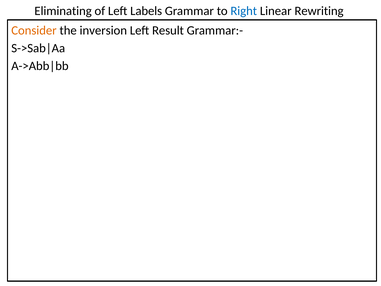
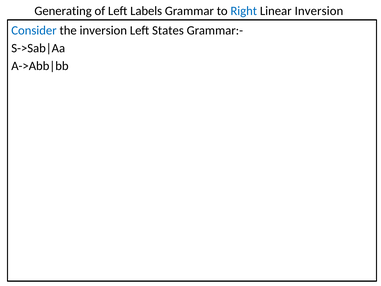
Eliminating: Eliminating -> Generating
Linear Rewriting: Rewriting -> Inversion
Consider colour: orange -> blue
Result: Result -> States
